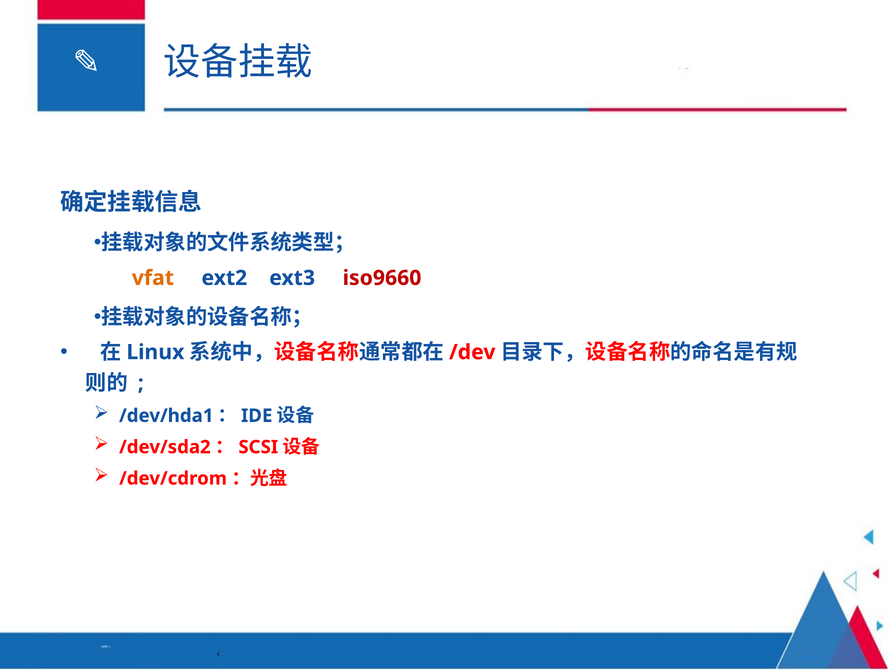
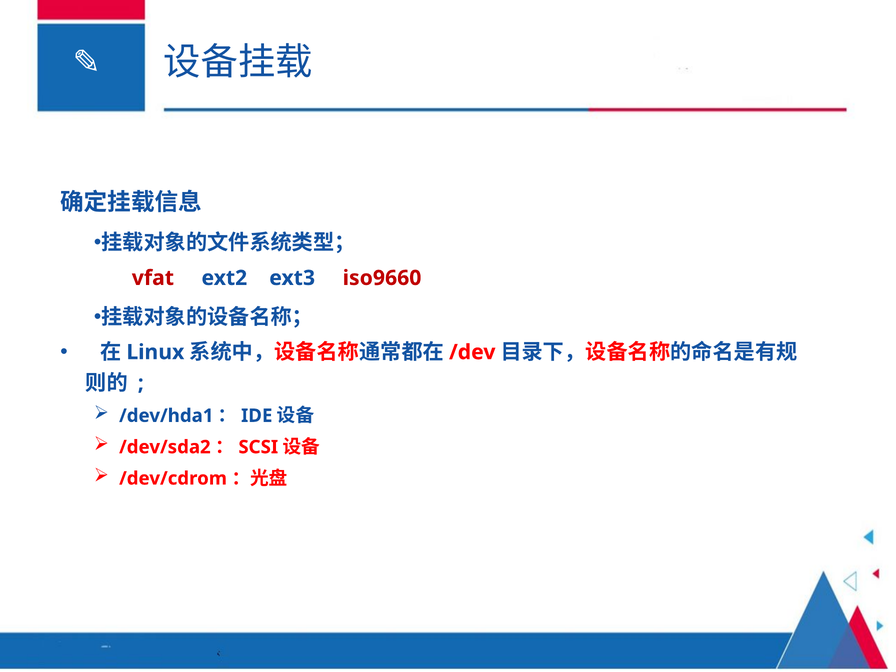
vfat colour: orange -> red
